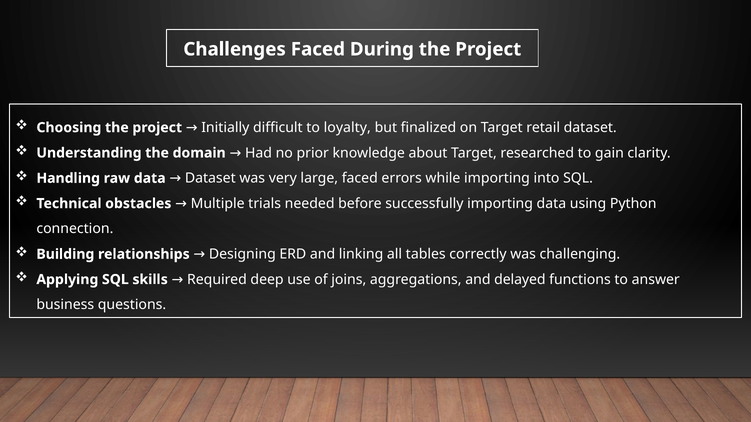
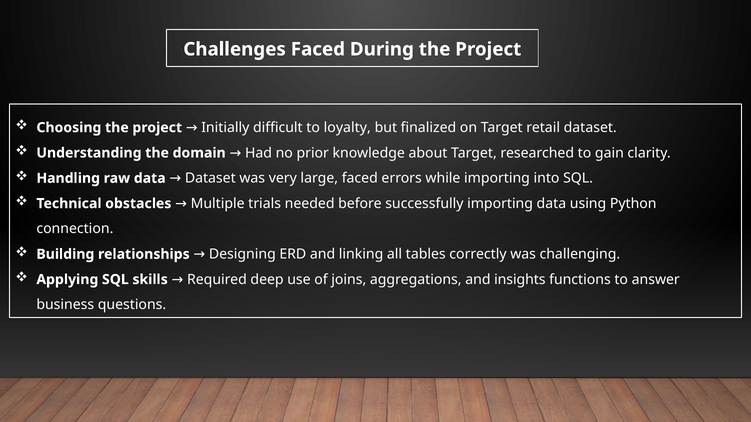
delayed: delayed -> insights
